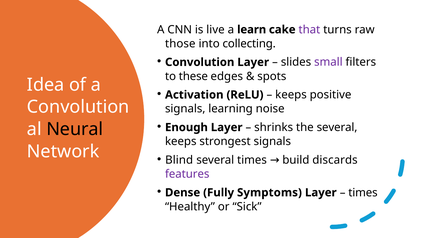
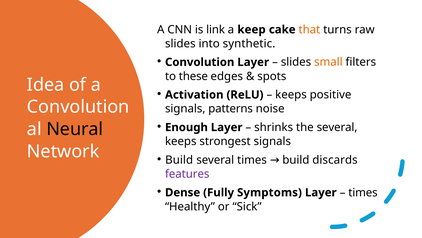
live: live -> link
learn: learn -> keep
that colour: purple -> orange
those at (180, 44): those -> slides
collecting: collecting -> synthetic
small colour: purple -> orange
learning: learning -> patterns
Blind at (179, 160): Blind -> Build
